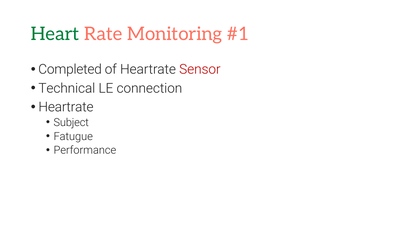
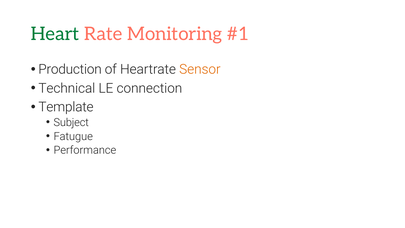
Completed: Completed -> Production
Sensor colour: red -> orange
Heartrate at (66, 107): Heartrate -> Template
